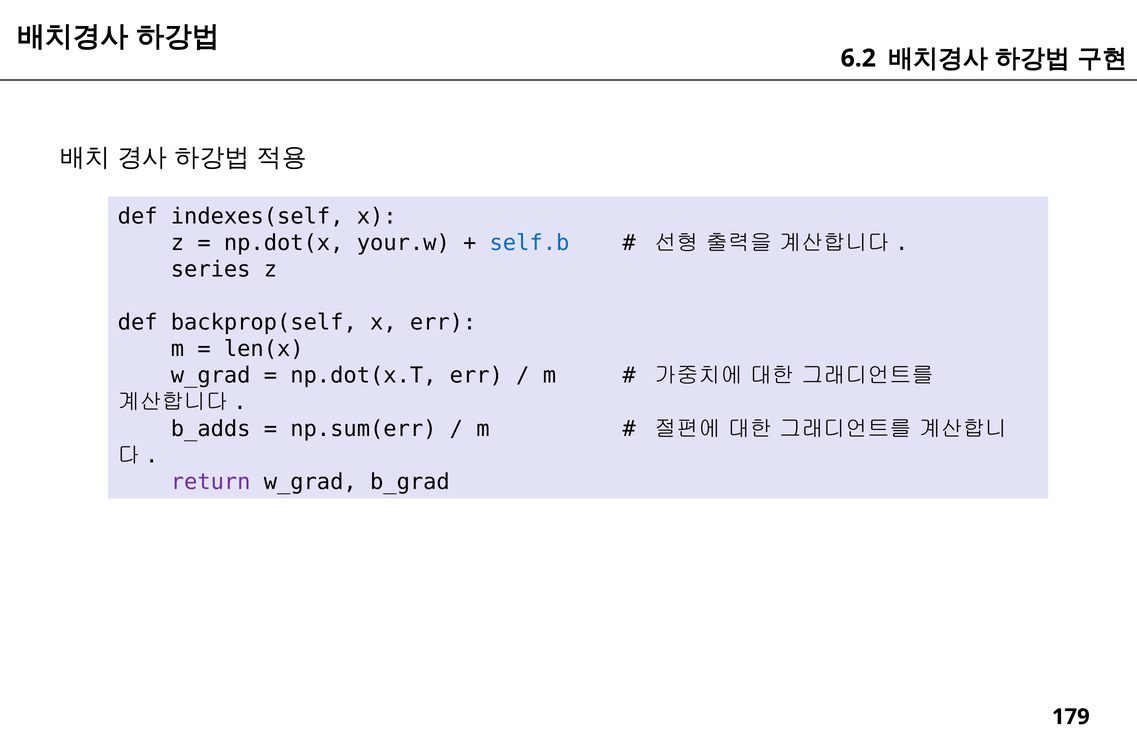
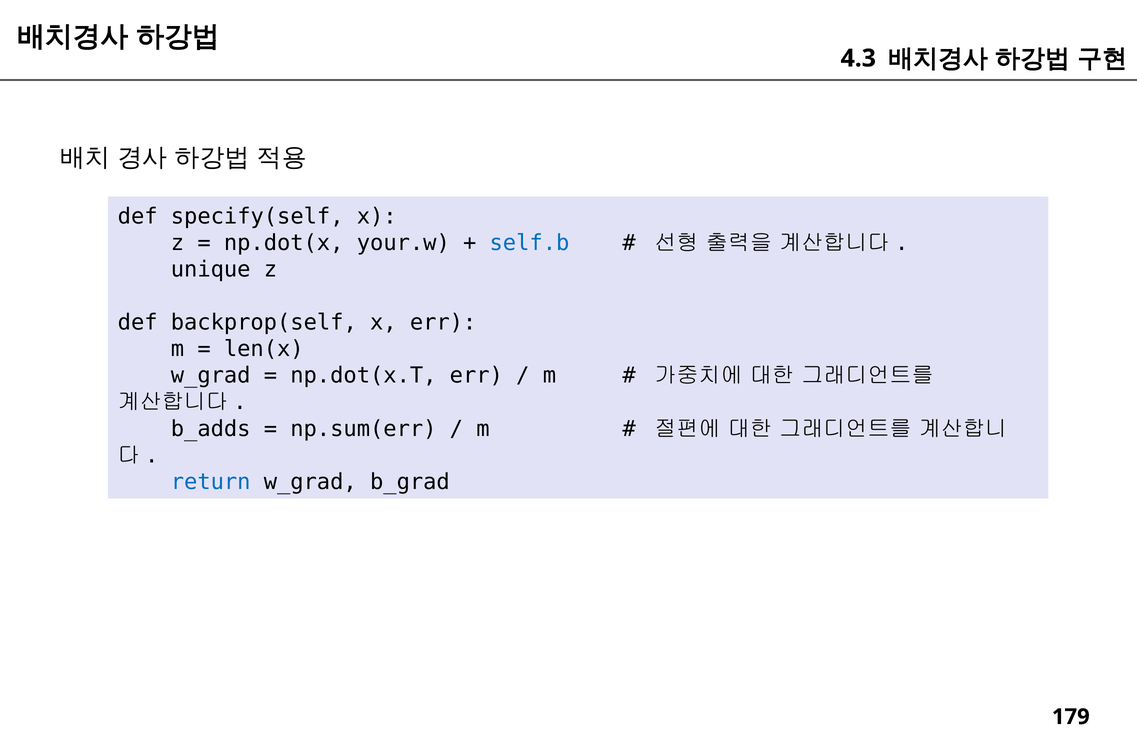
6.2: 6.2 -> 4.3
indexes(self: indexes(self -> specify(self
series: series -> unique
return colour: purple -> blue
